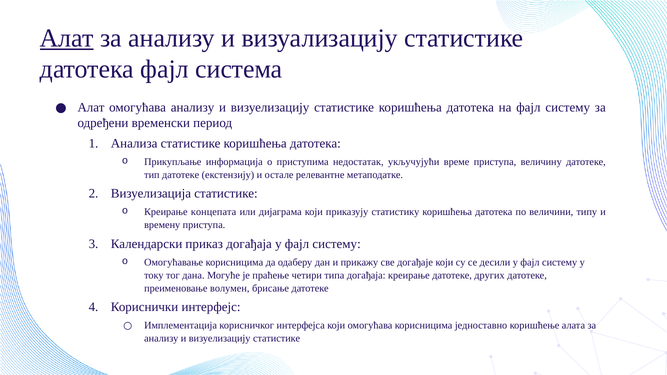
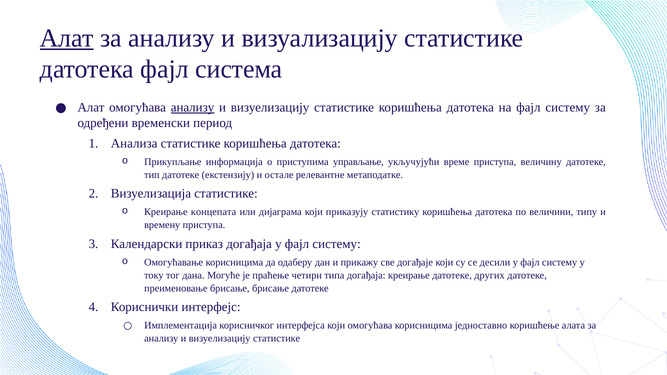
анализу at (193, 108) underline: none -> present
недостатак: недостатак -> управљање
преименовање волумен: волумен -> брисање
